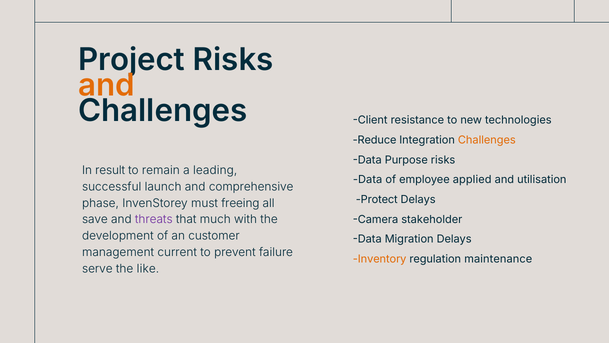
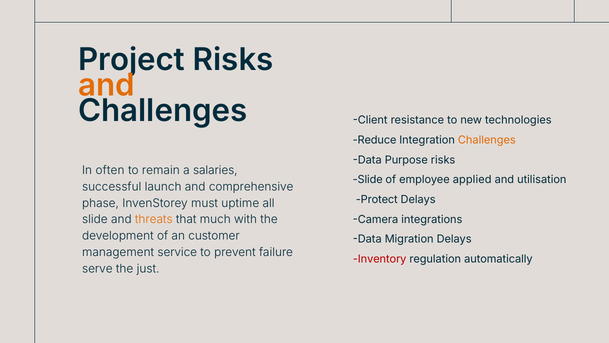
result: result -> often
leading: leading -> salaries
Data at (368, 180): Data -> Slide
freeing: freeing -> uptime
save at (95, 219): save -> slide
threats colour: purple -> orange
stakeholder: stakeholder -> integrations
current: current -> service
Inventory colour: orange -> red
maintenance: maintenance -> automatically
like: like -> just
